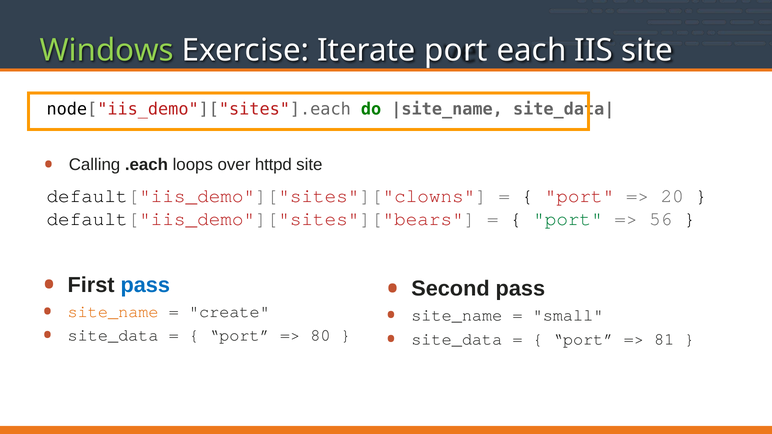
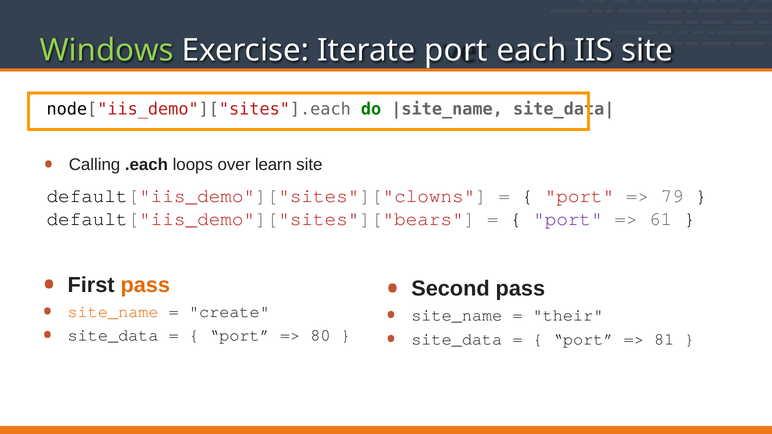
httpd: httpd -> learn
20: 20 -> 79
port at (568, 219) colour: green -> purple
56: 56 -> 61
pass at (145, 285) colour: blue -> orange
small: small -> their
